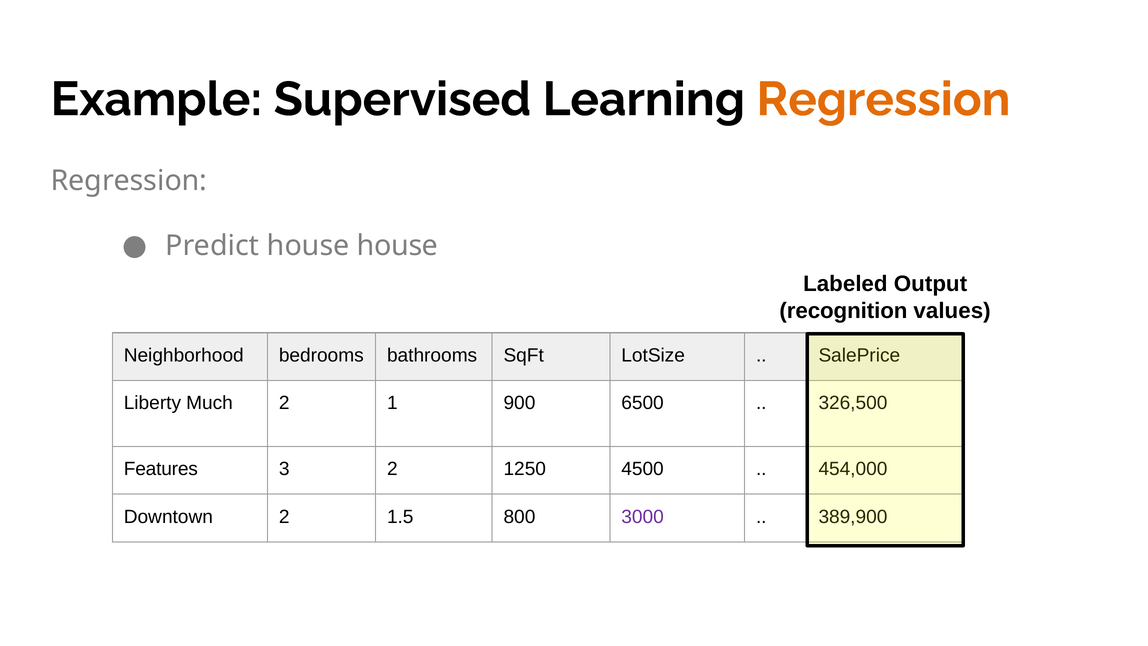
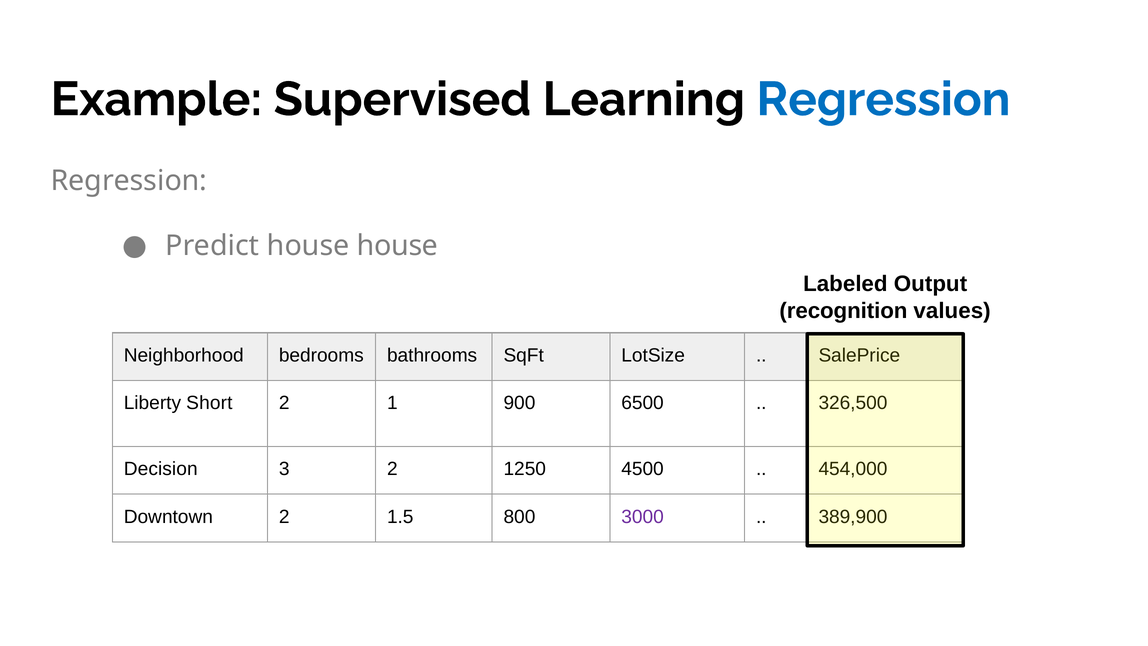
Regression at (884, 99) colour: orange -> blue
Much: Much -> Short
Features: Features -> Decision
